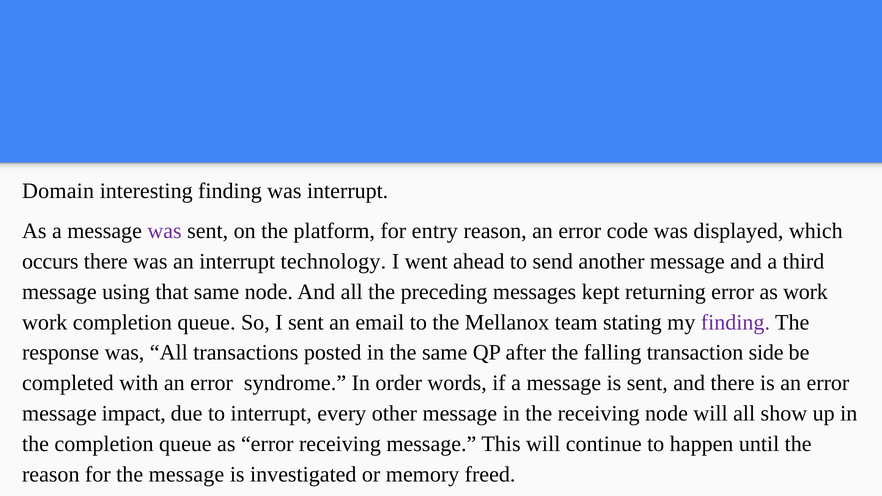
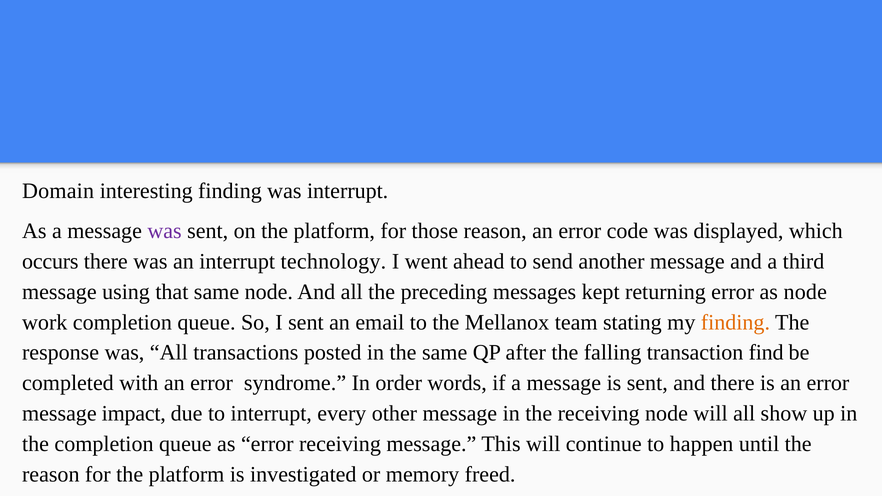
entry: entry -> those
as work: work -> node
finding at (735, 322) colour: purple -> orange
side: side -> find
for the message: message -> platform
